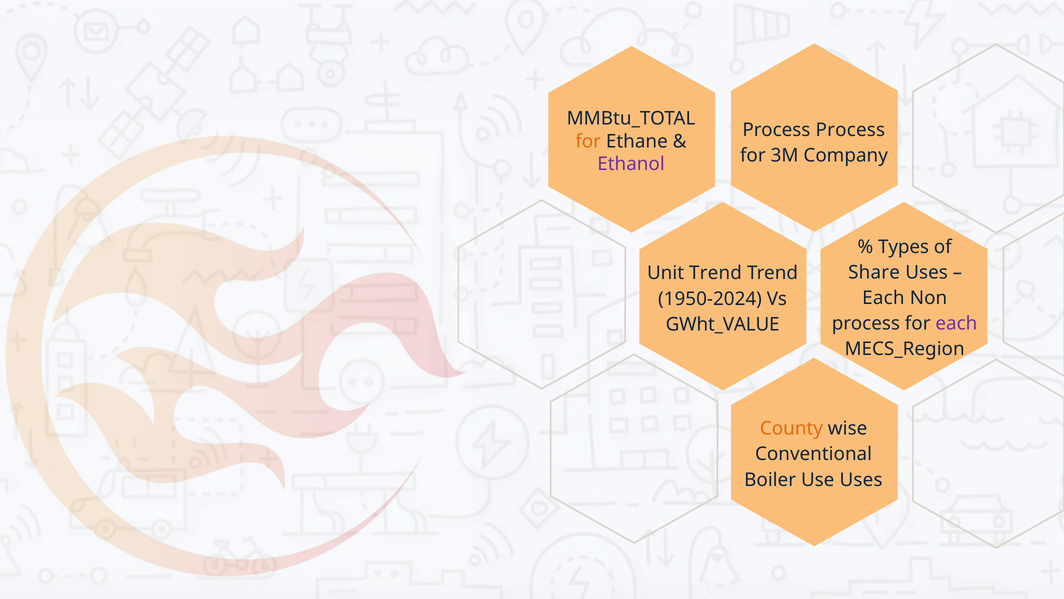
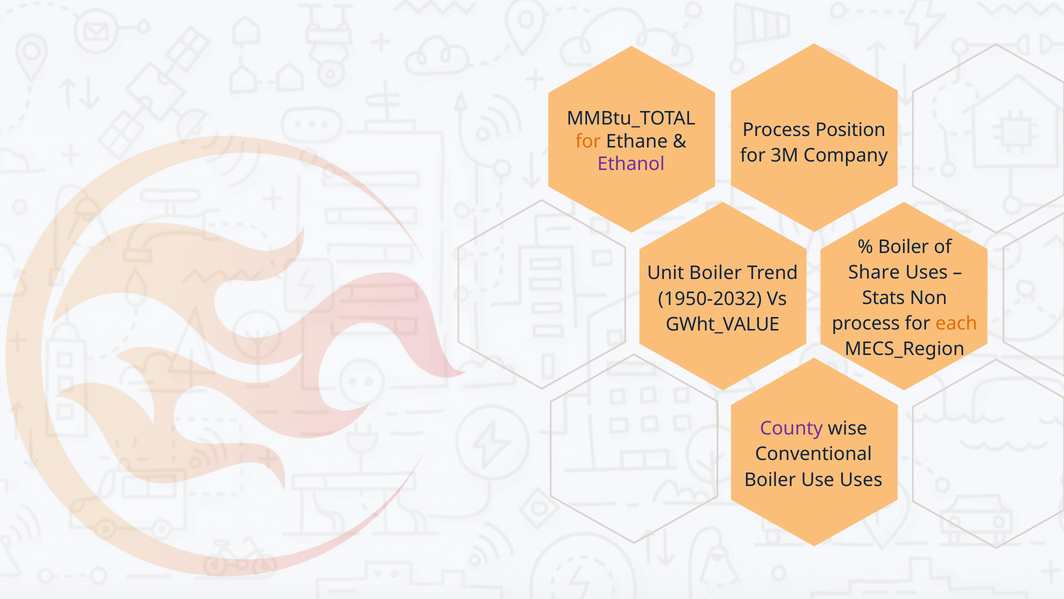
Process Process: Process -> Position
Types at (904, 247): Types -> Boiler
Unit Trend: Trend -> Boiler
Each at (883, 298): Each -> Stats
1950-2024: 1950-2024 -> 1950-2032
each at (956, 323) colour: purple -> orange
County colour: orange -> purple
